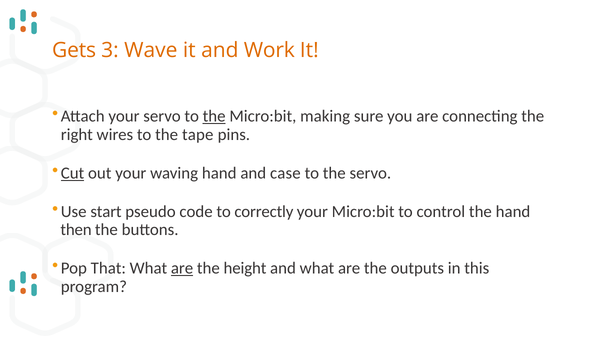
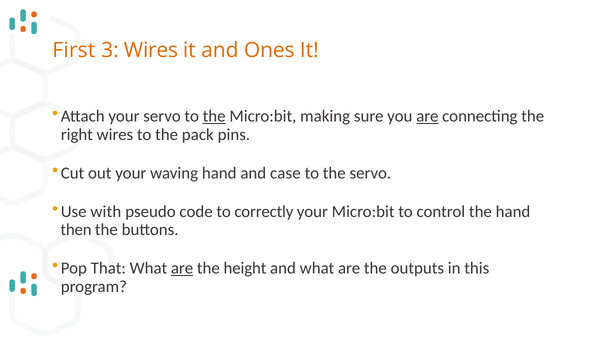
Gets: Gets -> First
3 Wave: Wave -> Wires
Work: Work -> Ones
are at (427, 116) underline: none -> present
tape: tape -> pack
Cut underline: present -> none
start: start -> with
